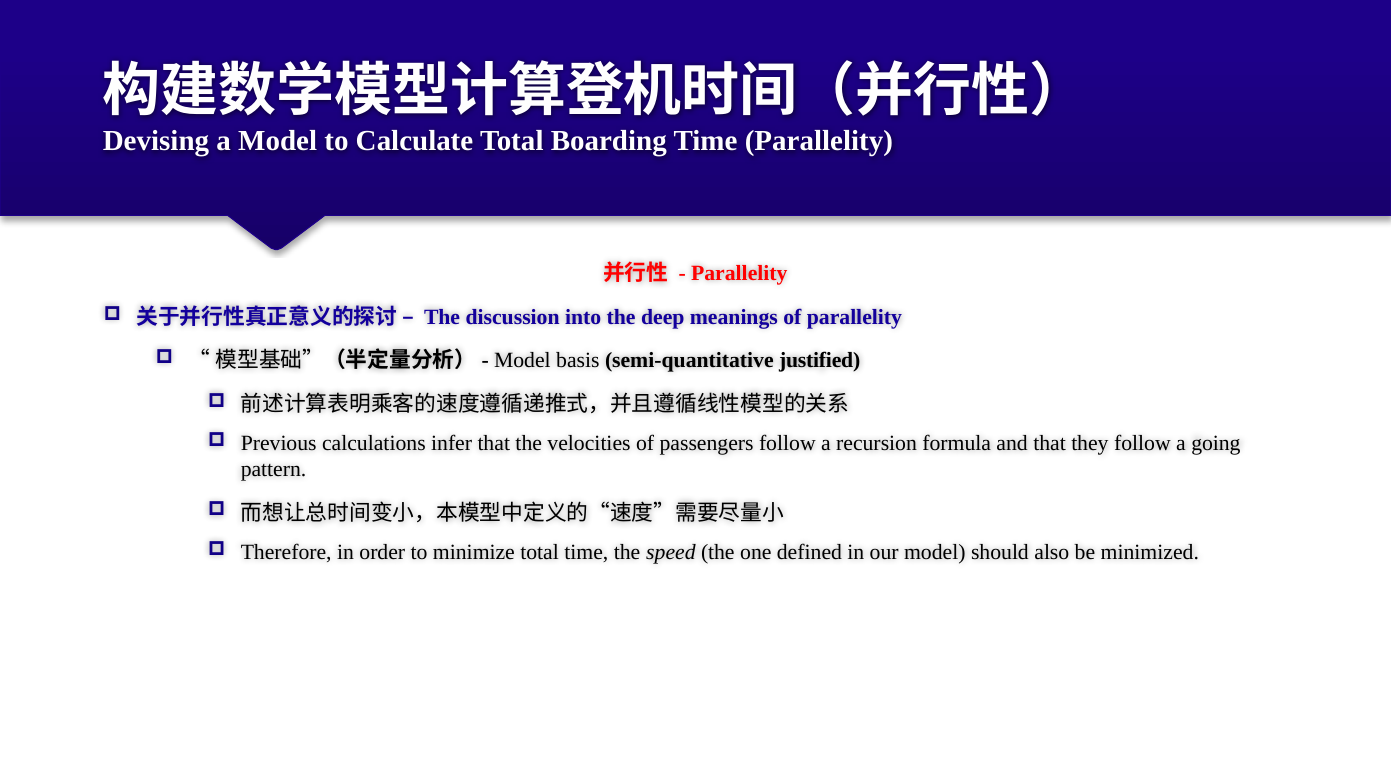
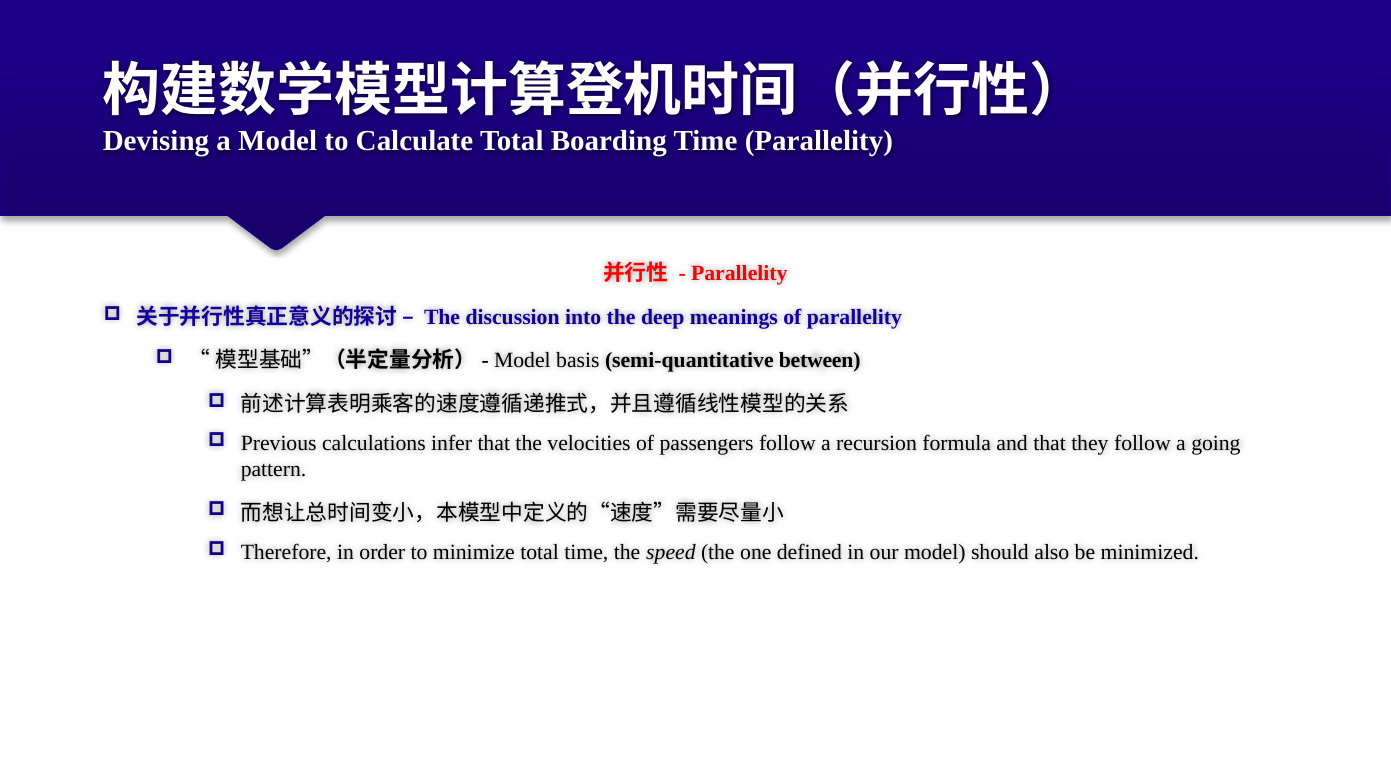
justified: justified -> between
